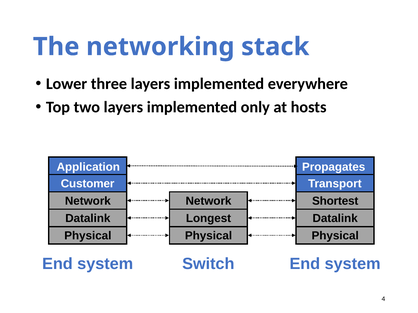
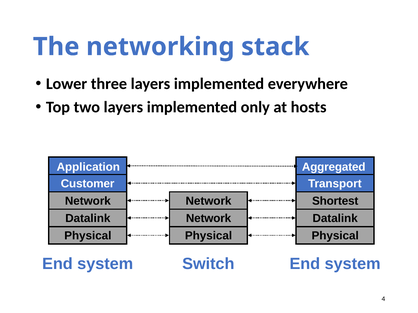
Propagates: Propagates -> Aggregated
Longest at (209, 219): Longest -> Network
